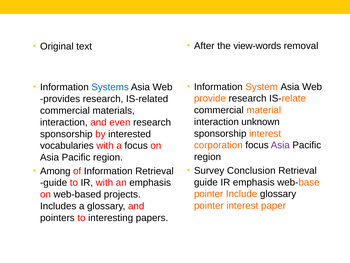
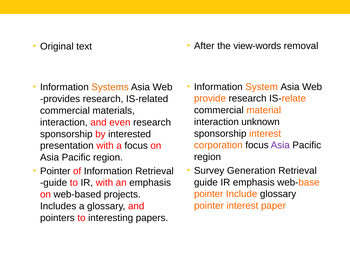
Systems colour: blue -> orange
vocabularies: vocabularies -> presentation
Conclusion: Conclusion -> Generation
Among at (55, 171): Among -> Pointer
